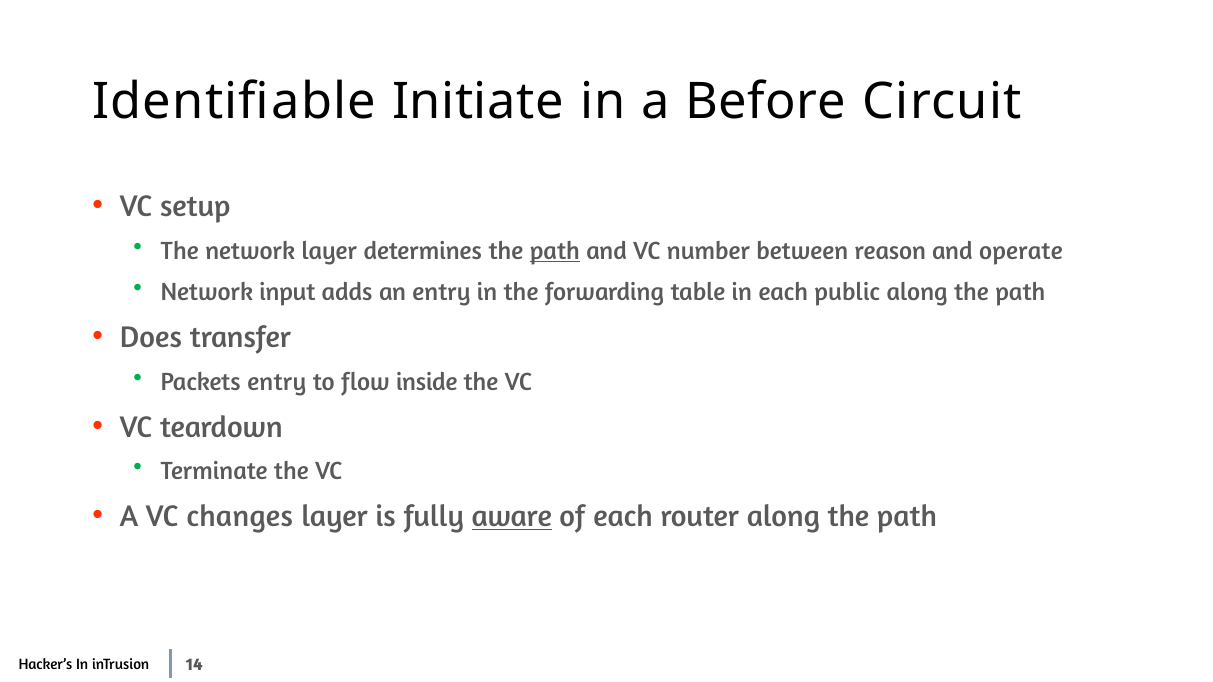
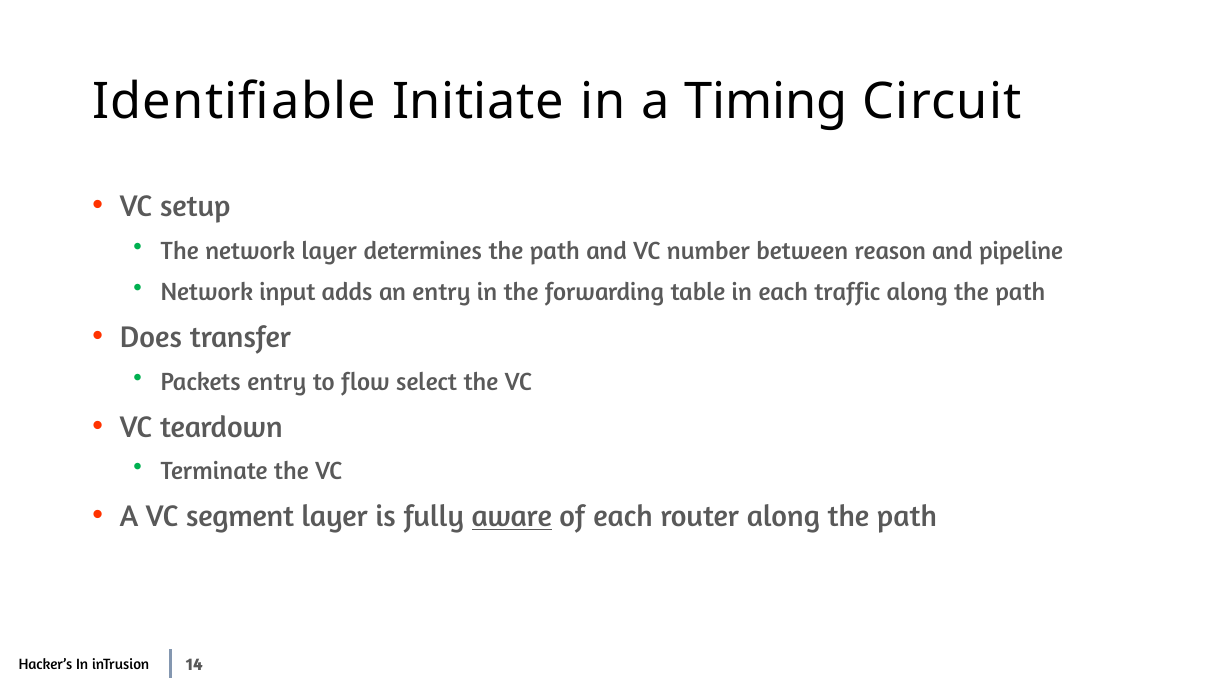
Before: Before -> Timing
path at (555, 251) underline: present -> none
operate: operate -> pipeline
public: public -> traffic
inside: inside -> select
changes: changes -> segment
